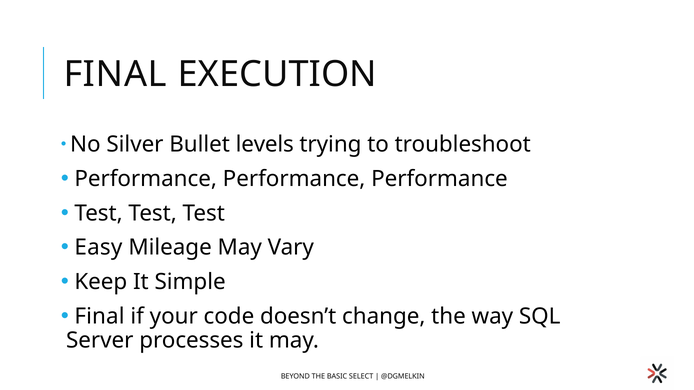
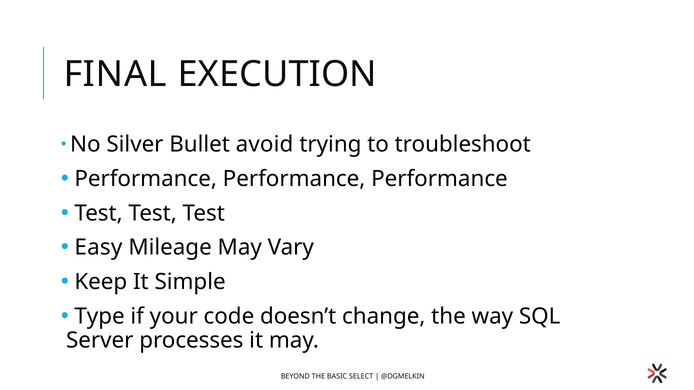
levels: levels -> avoid
Final at (99, 316): Final -> Type
